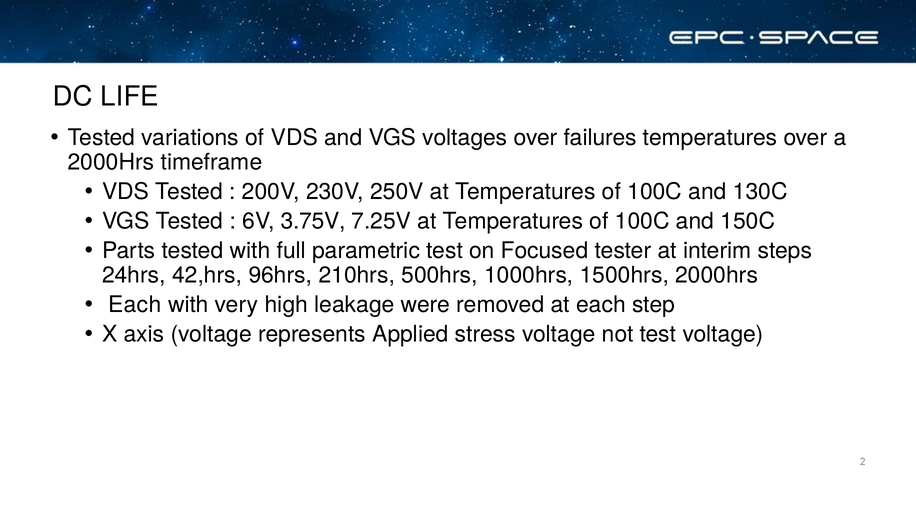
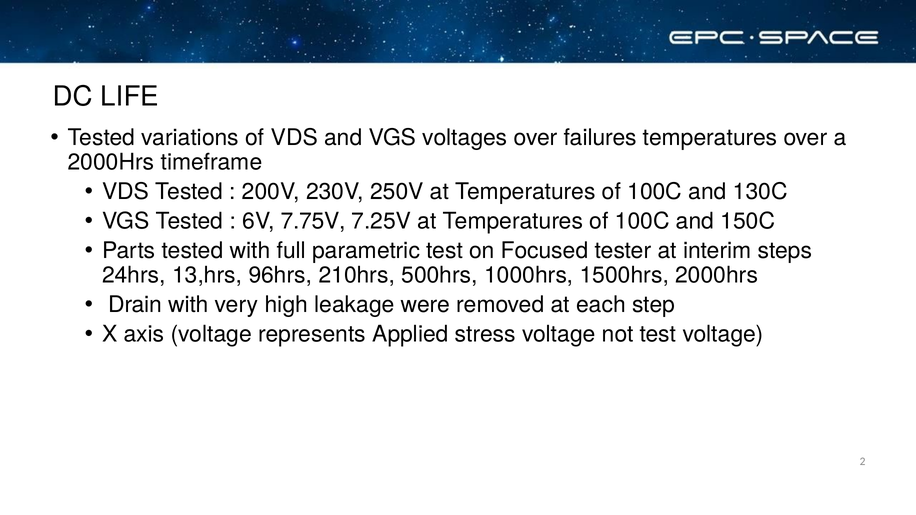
3.75V: 3.75V -> 7.75V
42,hrs: 42,hrs -> 13,hrs
Each at (135, 305): Each -> Drain
